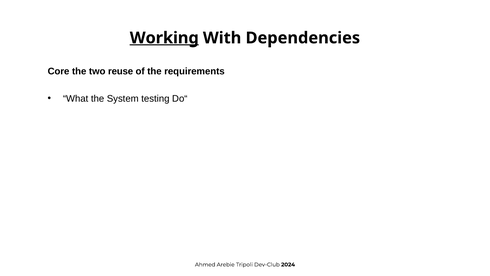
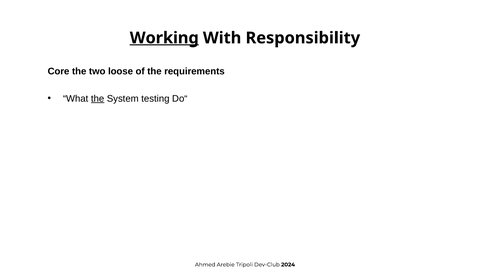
Dependencies: Dependencies -> Responsibility
reuse: reuse -> loose
the at (98, 98) underline: none -> present
